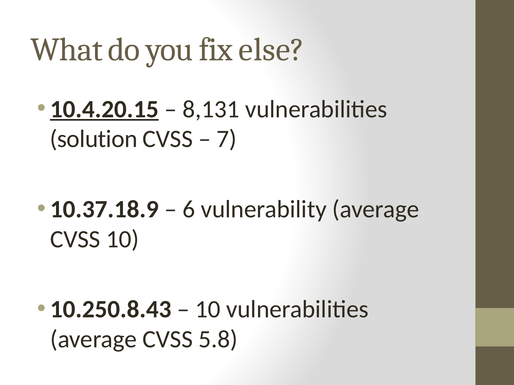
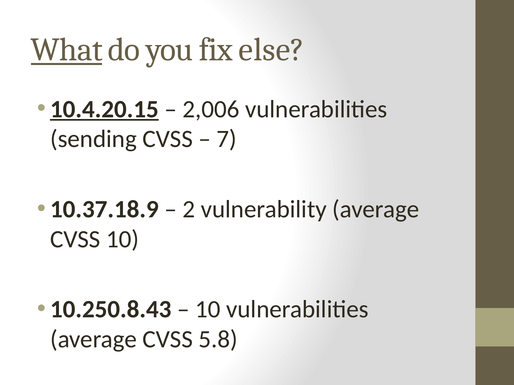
What underline: none -> present
8,131: 8,131 -> 2,006
solution: solution -> sending
6: 6 -> 2
